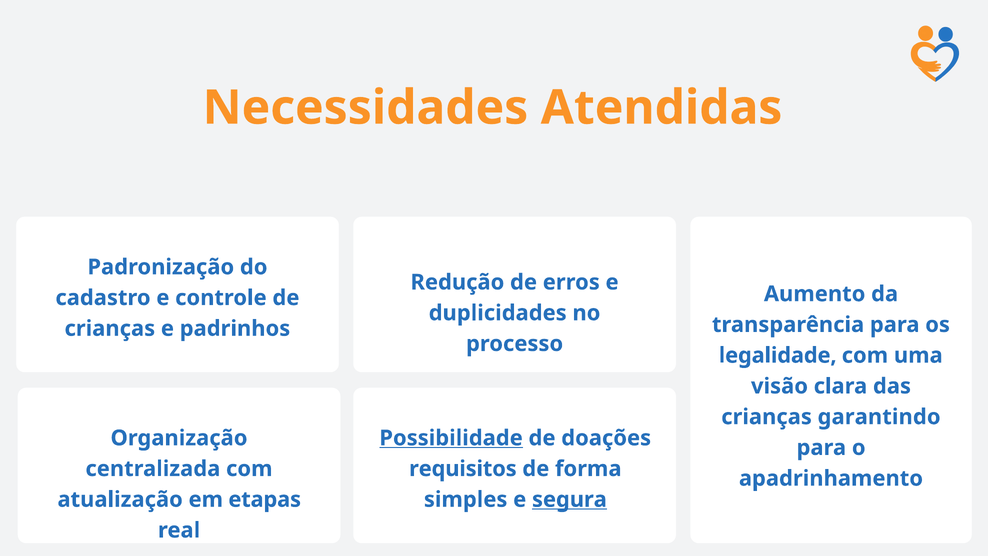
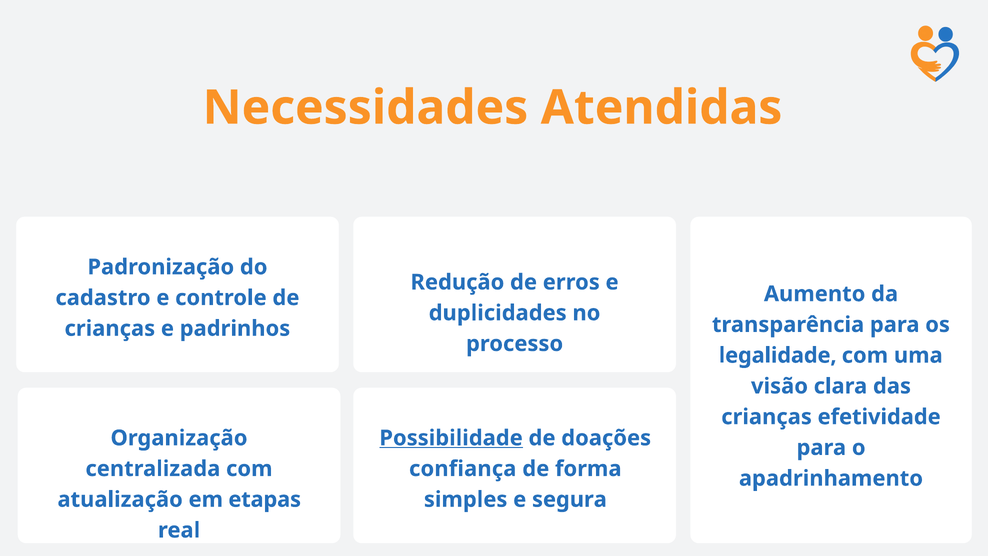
garantindo: garantindo -> efetividade
requisitos: requisitos -> confiança
segura underline: present -> none
